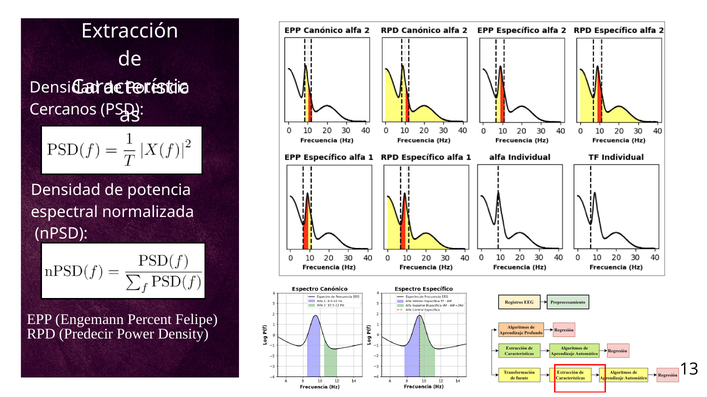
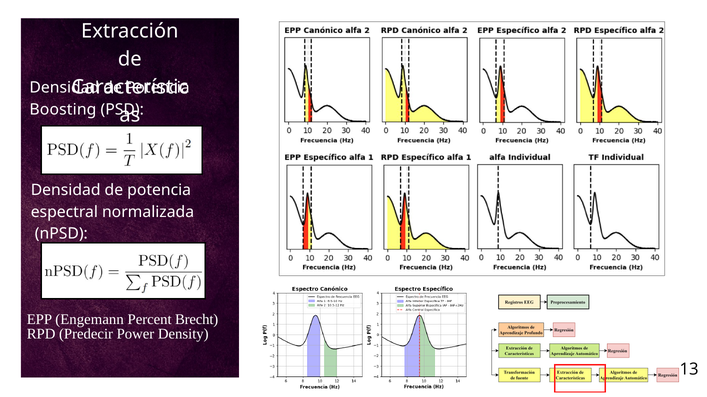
Cercanos: Cercanos -> Boosting
Felipe: Felipe -> Brecht
